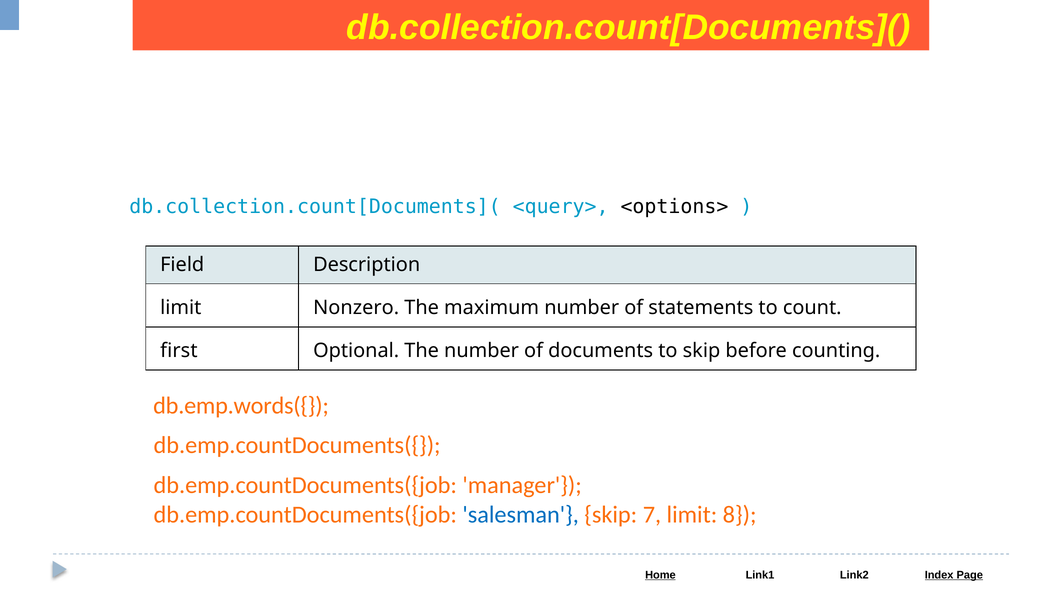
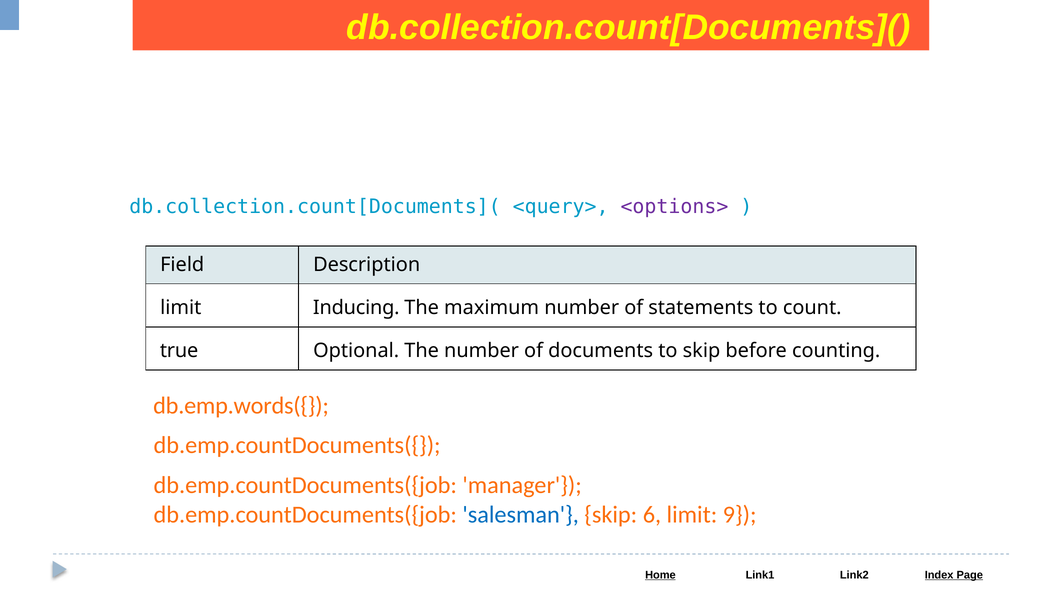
<options> colour: black -> purple
Nonzero: Nonzero -> Inducing
first: first -> true
7: 7 -> 6
8: 8 -> 9
